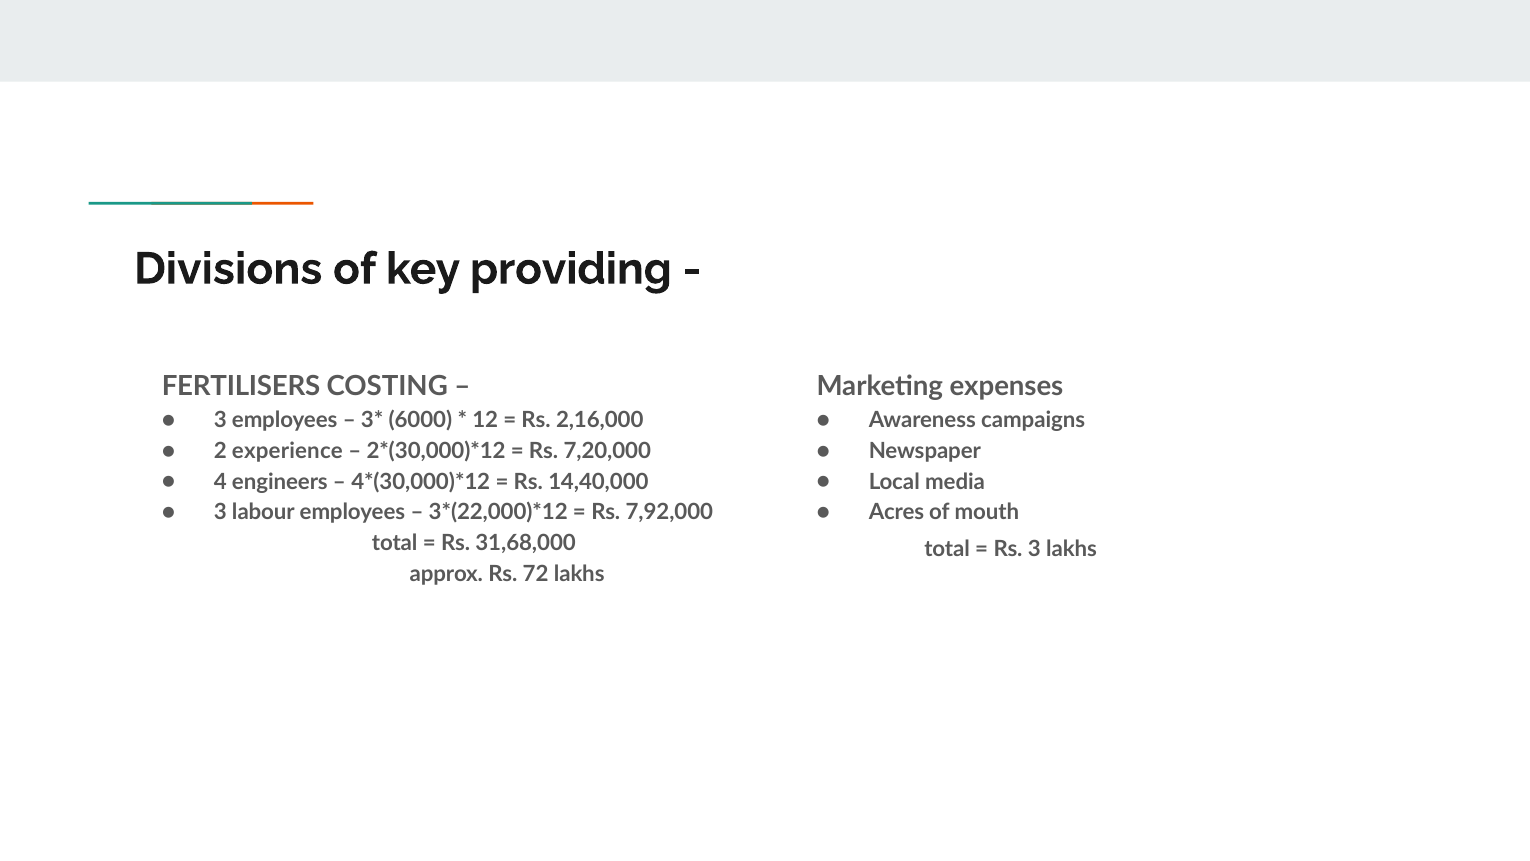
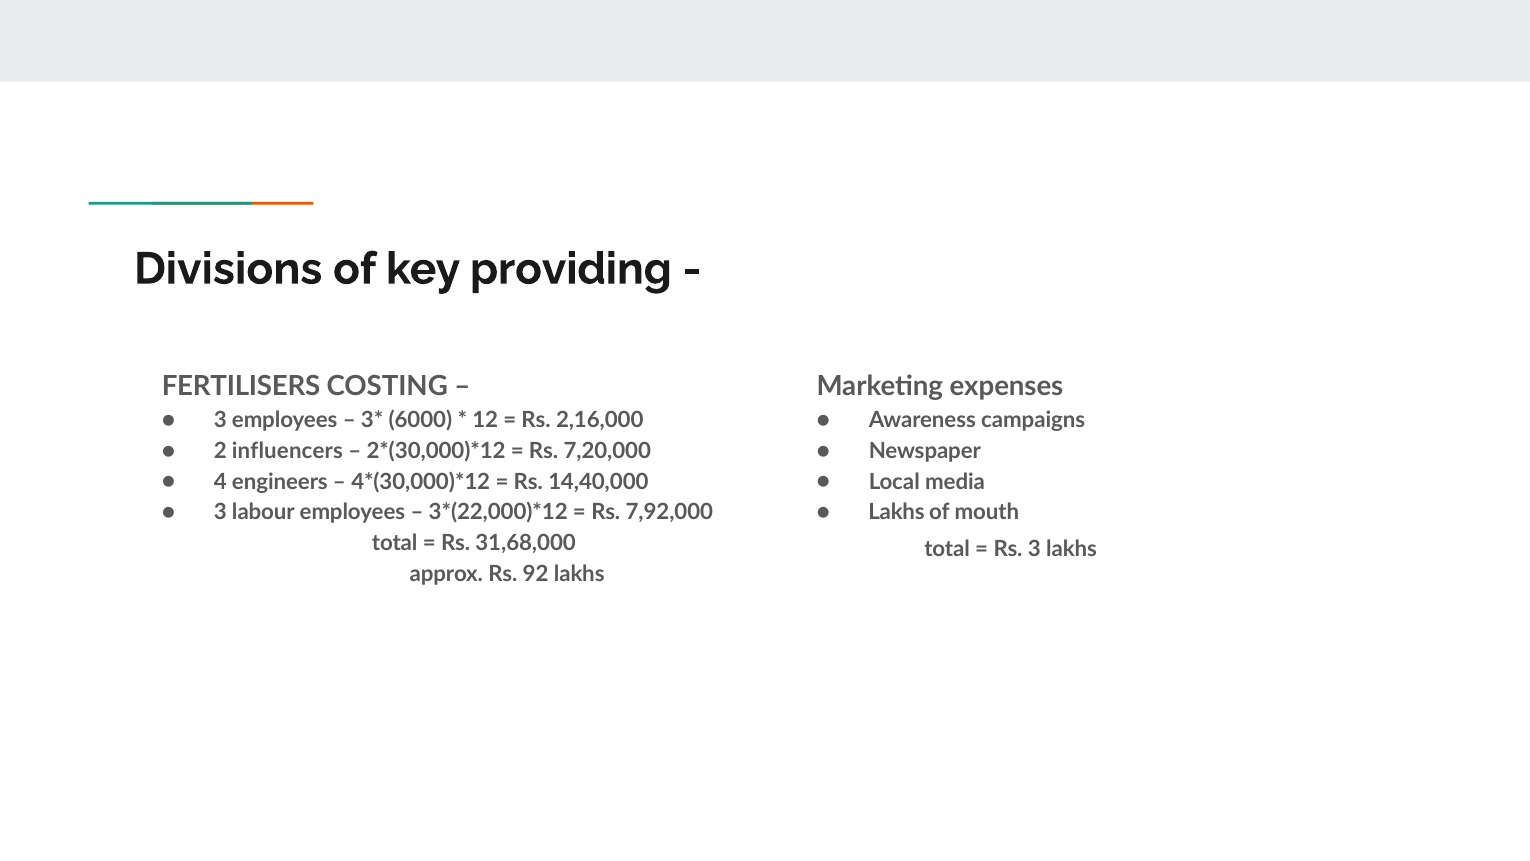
experience: experience -> influencers
Acres at (896, 512): Acres -> Lakhs
72: 72 -> 92
